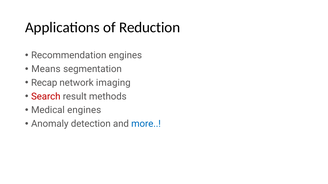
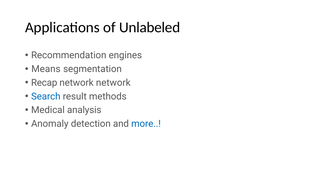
Reduction: Reduction -> Unlabeled
network imaging: imaging -> network
Search colour: red -> blue
Medical engines: engines -> analysis
